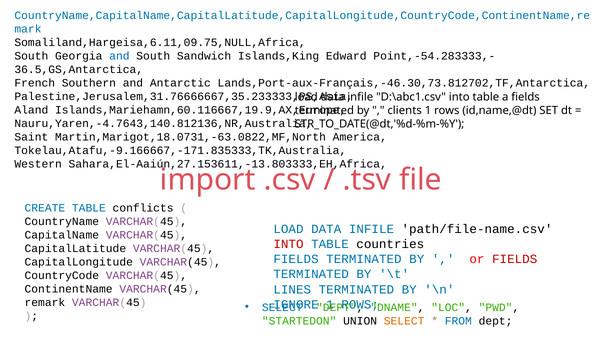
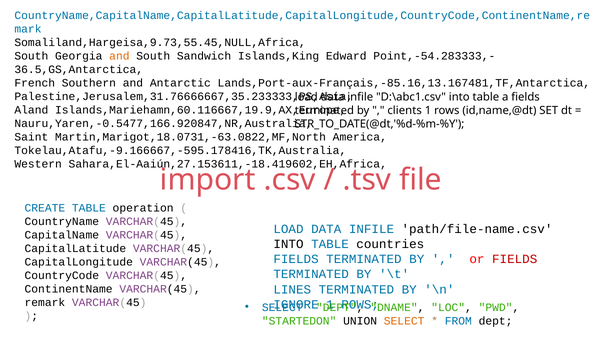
Somaliland,Hargeisa,6.11,09.75,NULL,Africa: Somaliland,Hargeisa,6.11,09.75,NULL,Africa -> Somaliland,Hargeisa,9.73,55.45,NULL,Africa
and at (119, 56) colour: blue -> orange
Lands,Port-aux-Français,-46.30,73.812702,TF,Antarctica: Lands,Port-aux-Français,-46.30,73.812702,TF,Antarctica -> Lands,Port-aux-Français,-85.16,13.167481,TF,Antarctica
Nauru,Yaren,-4.7643,140.812136,NR,Australia: Nauru,Yaren,-4.7643,140.812136,NR,Australia -> Nauru,Yaren,-0.5477,166.920847,NR,Australia
Tokelau,Atafu,-9.166667,-171.835333,TK,Australia: Tokelau,Atafu,-9.166667,-171.835333,TK,Australia -> Tokelau,Atafu,-9.166667,-595.178416,TK,Australia
Sahara,El-Aaiún,27.153611,-13.803333,EH,Africa: Sahara,El-Aaiún,27.153611,-13.803333,EH,Africa -> Sahara,El-Aaiún,27.153611,-18.419602,EH,Africa
conflicts: conflicts -> operation
INTO at (288, 245) colour: red -> black
